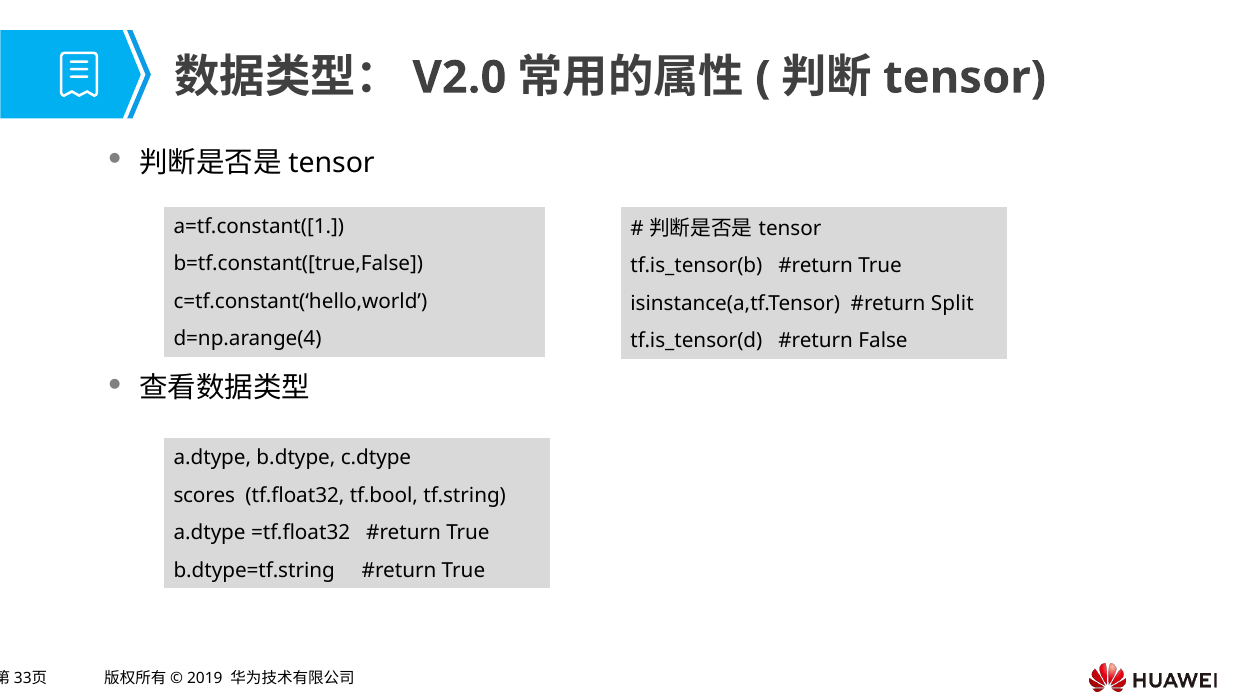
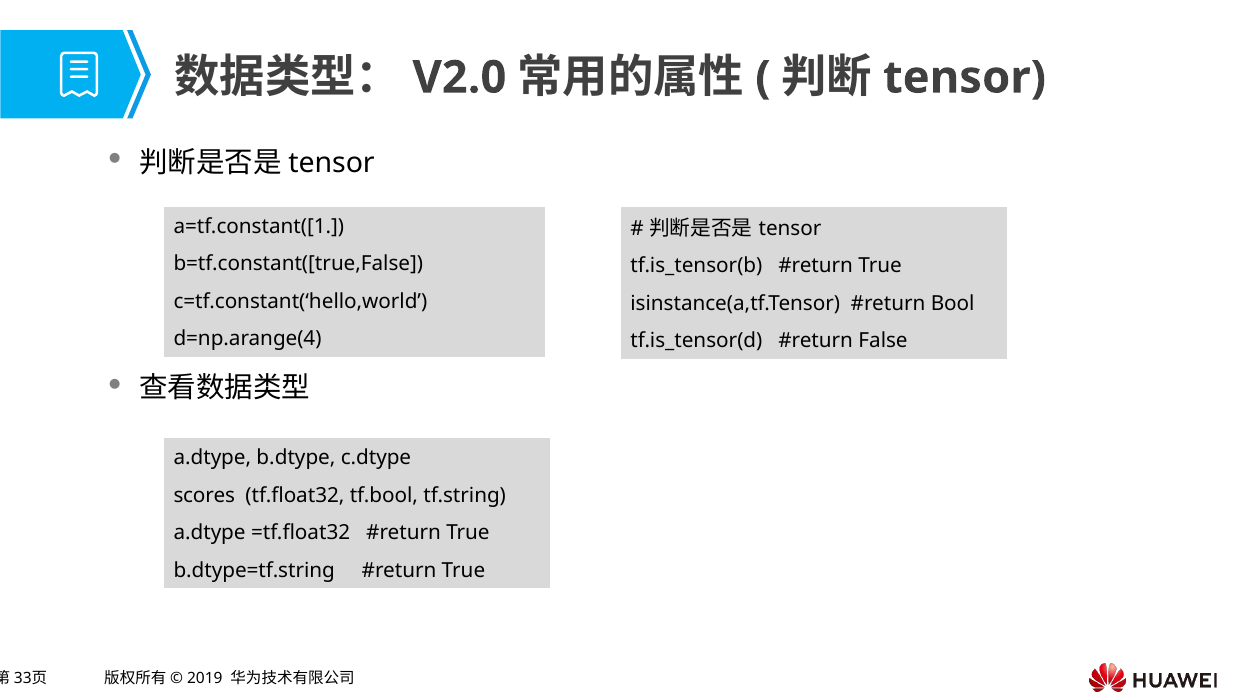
Split: Split -> Bool
